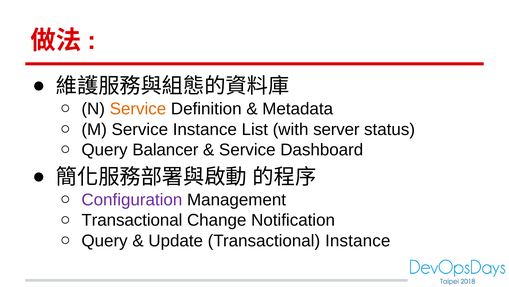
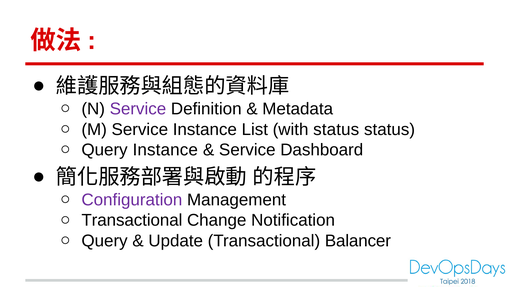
Service at (138, 109) colour: orange -> purple
with server: server -> status
Query Balancer: Balancer -> Instance
Transactional Instance: Instance -> Balancer
